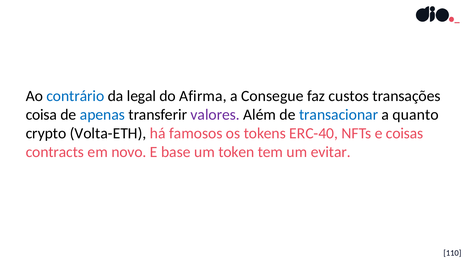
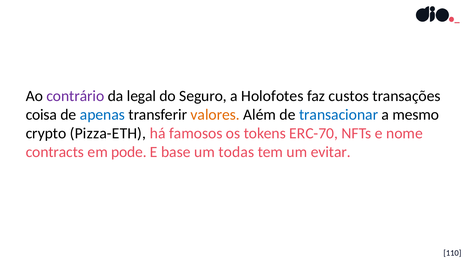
contrário colour: blue -> purple
Afirma: Afirma -> Seguro
Consegue: Consegue -> Holofotes
valores colour: purple -> orange
quanto: quanto -> mesmo
Volta-ETH: Volta-ETH -> Pizza-ETH
ERC-40: ERC-40 -> ERC-70
coisas: coisas -> nome
novo: novo -> pode
token: token -> todas
